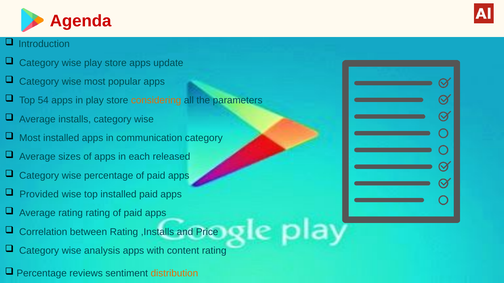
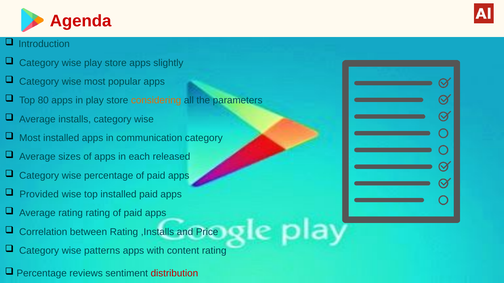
update: update -> slightly
54: 54 -> 80
analysis: analysis -> patterns
distribution colour: orange -> red
